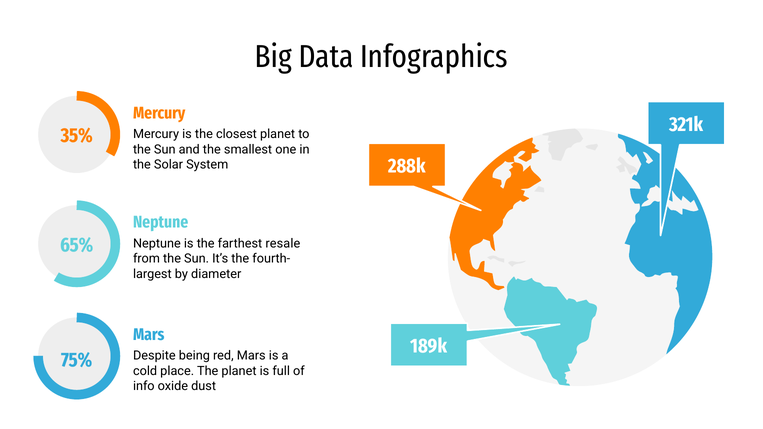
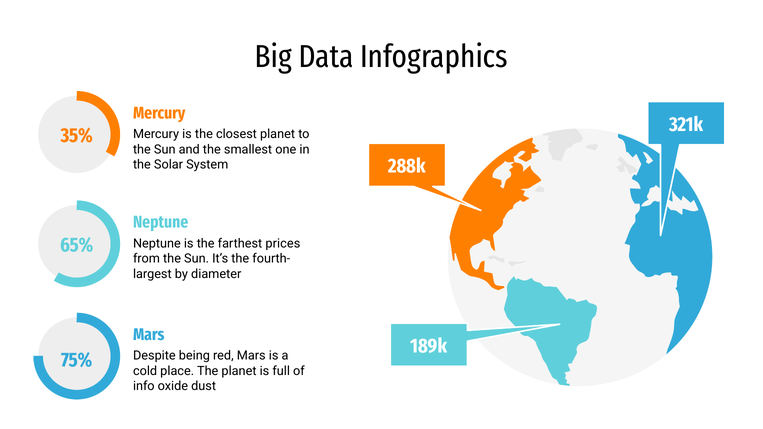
resale: resale -> prices
